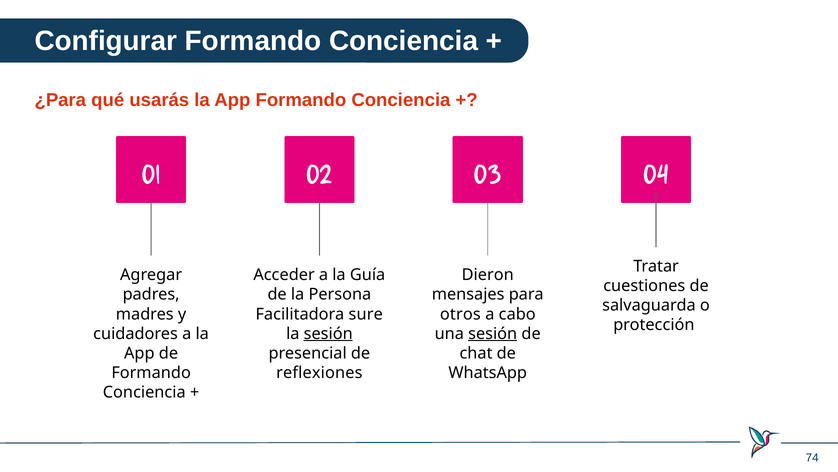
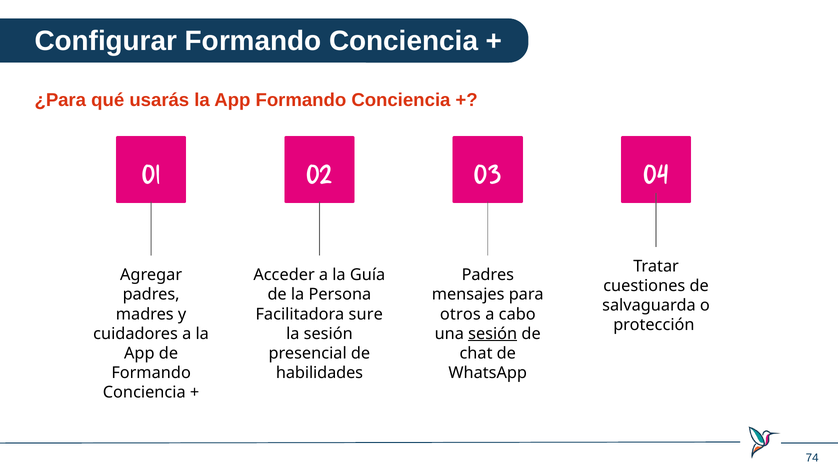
Dieron at (488, 275): Dieron -> Padres
sesión at (328, 333) underline: present -> none
reflexiones: reflexiones -> habilidades
